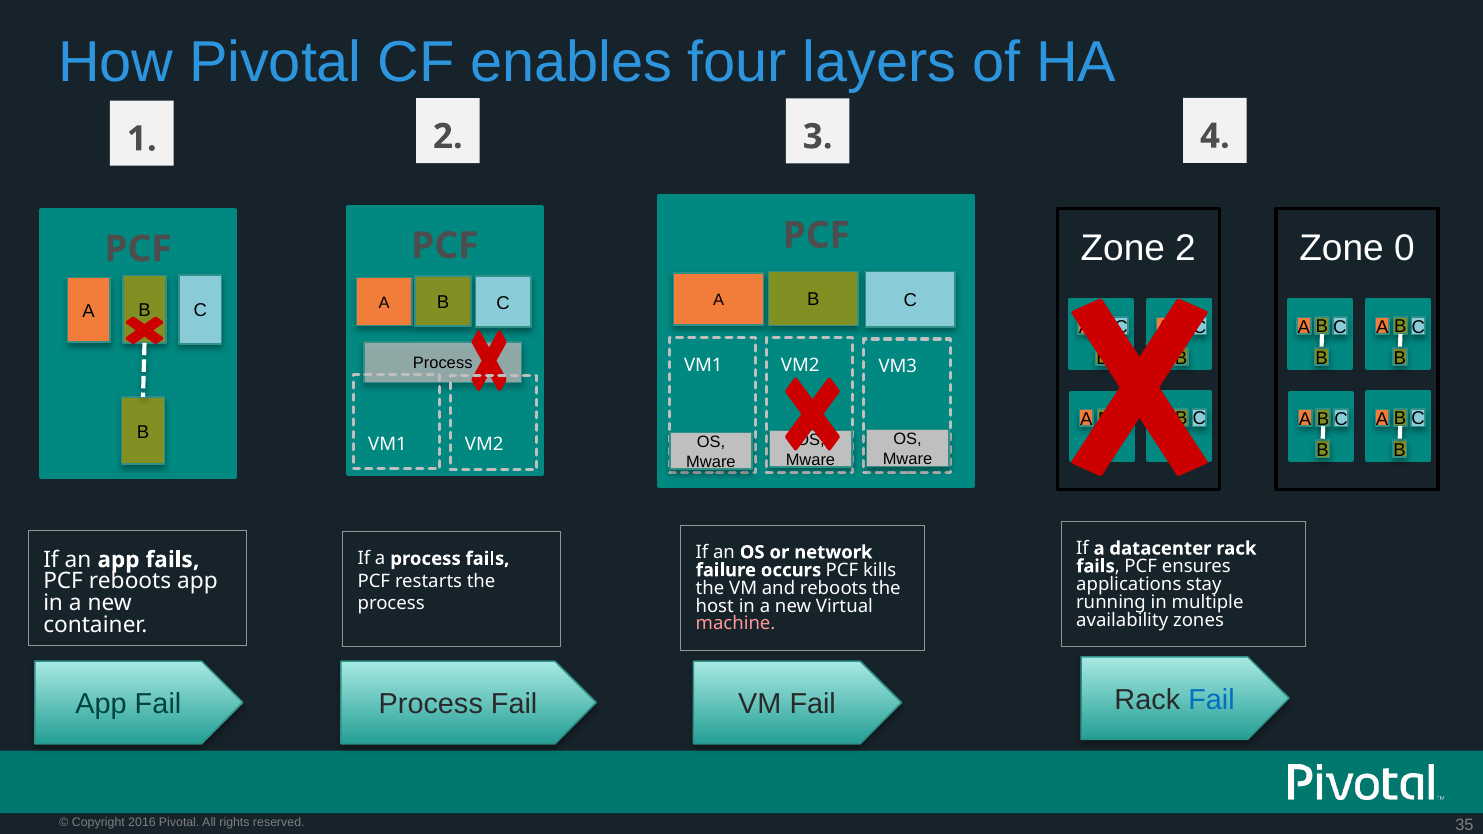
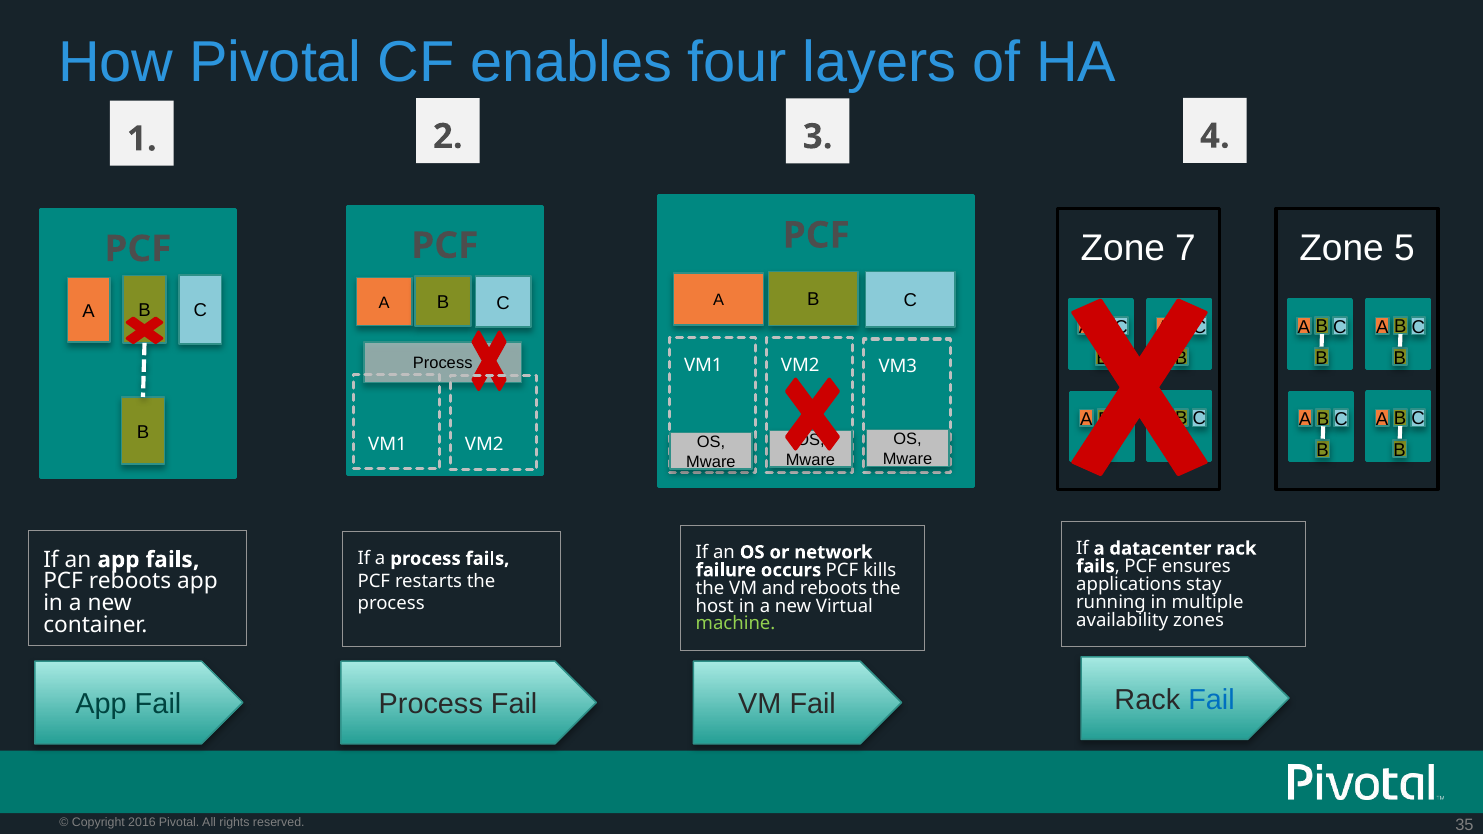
Zone 2: 2 -> 7
0: 0 -> 5
machine colour: pink -> light green
